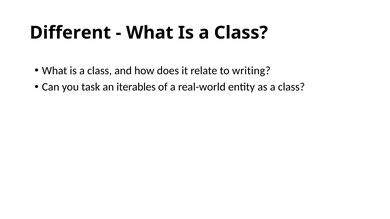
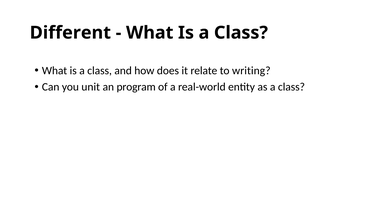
task: task -> unit
iterables: iterables -> program
